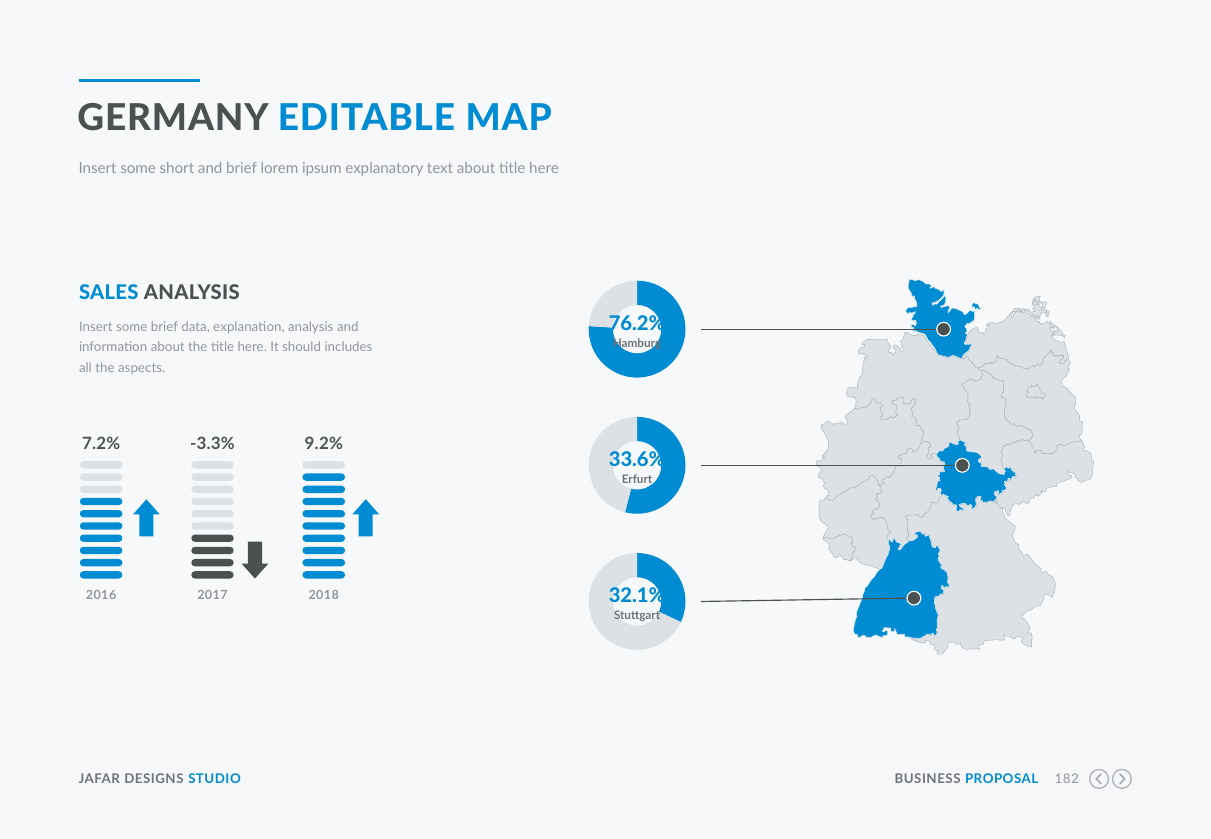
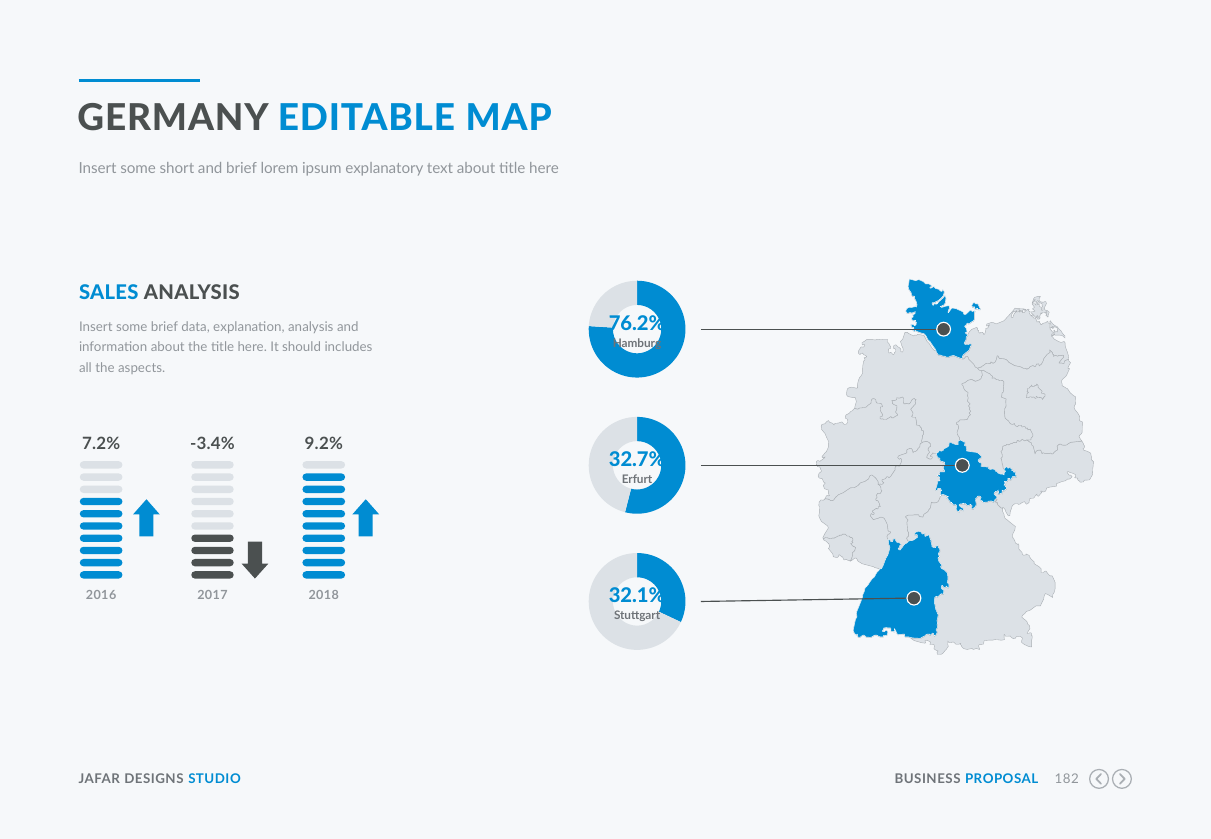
-3.3%: -3.3% -> -3.4%
33.6%: 33.6% -> 32.7%
